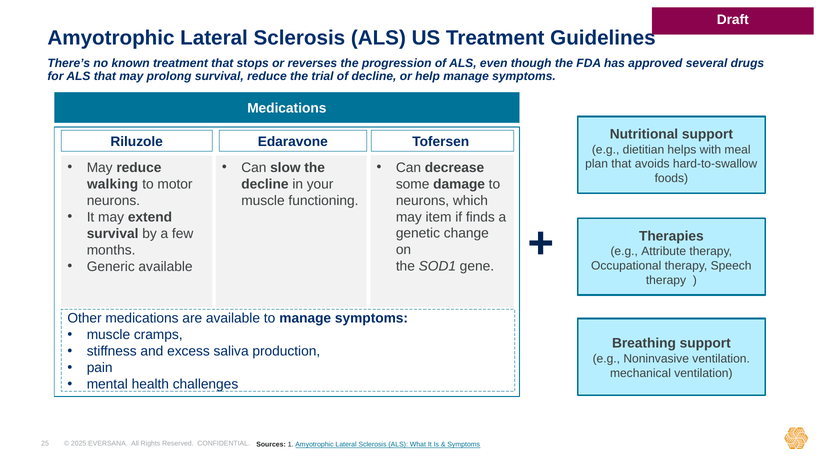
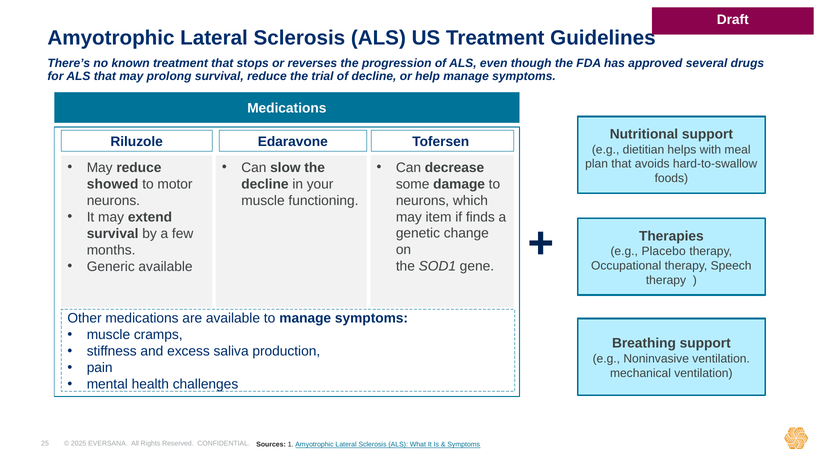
walking: walking -> showed
Attribute: Attribute -> Placebo
